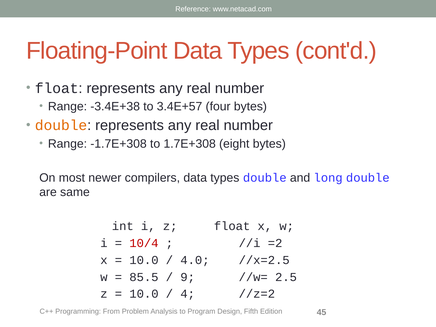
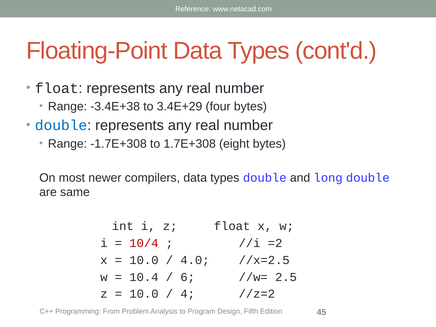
3.4E+57: 3.4E+57 -> 3.4E+29
double at (61, 126) colour: orange -> blue
85.5: 85.5 -> 10.4
9: 9 -> 6
